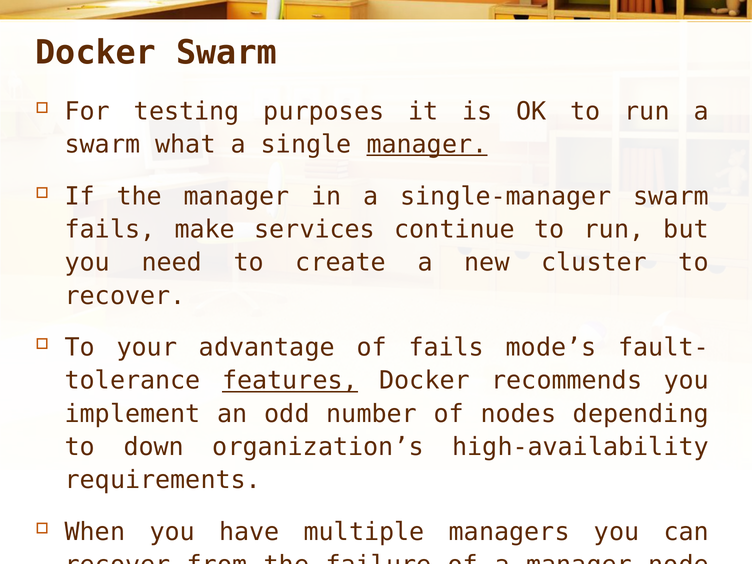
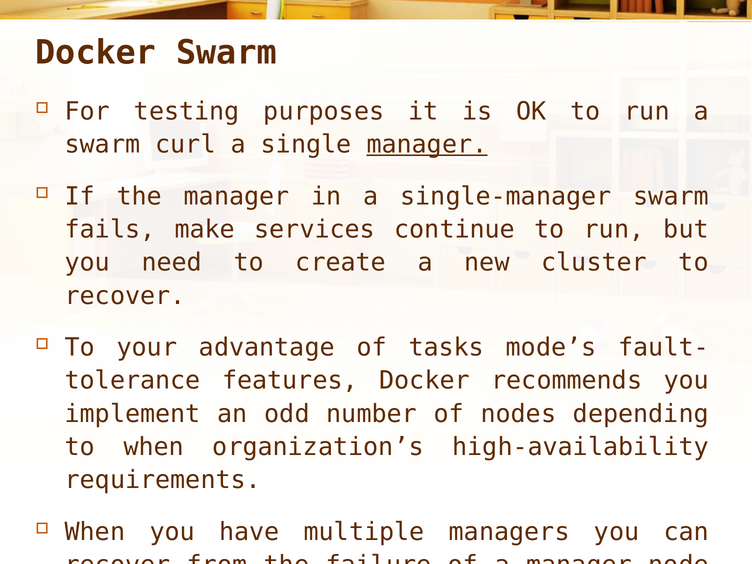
what: what -> curl
of fails: fails -> tasks
features underline: present -> none
to down: down -> when
